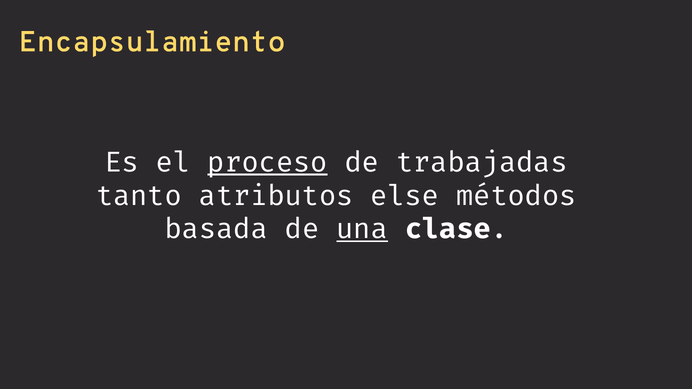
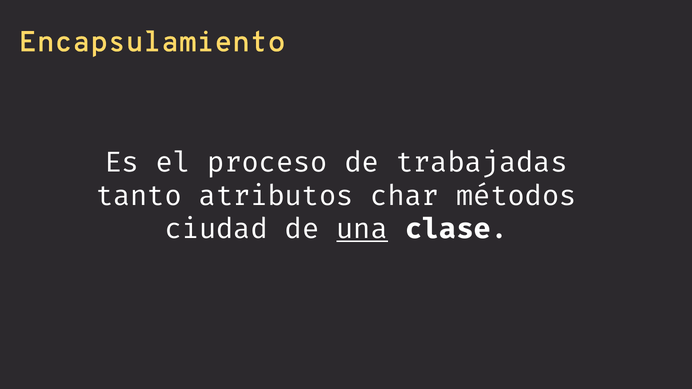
proceso underline: present -> none
else: else -> char
basada: basada -> ciudad
